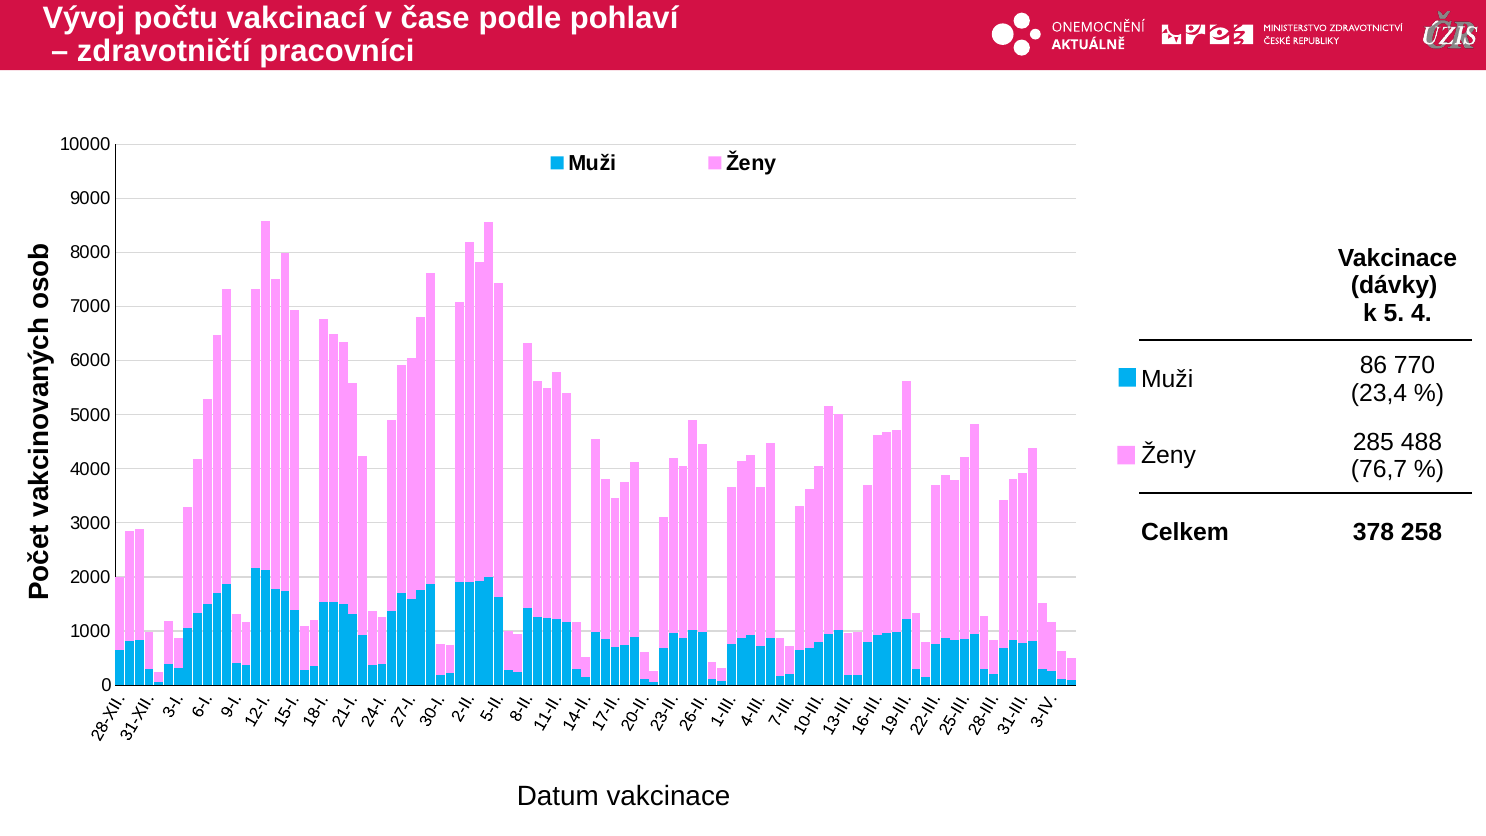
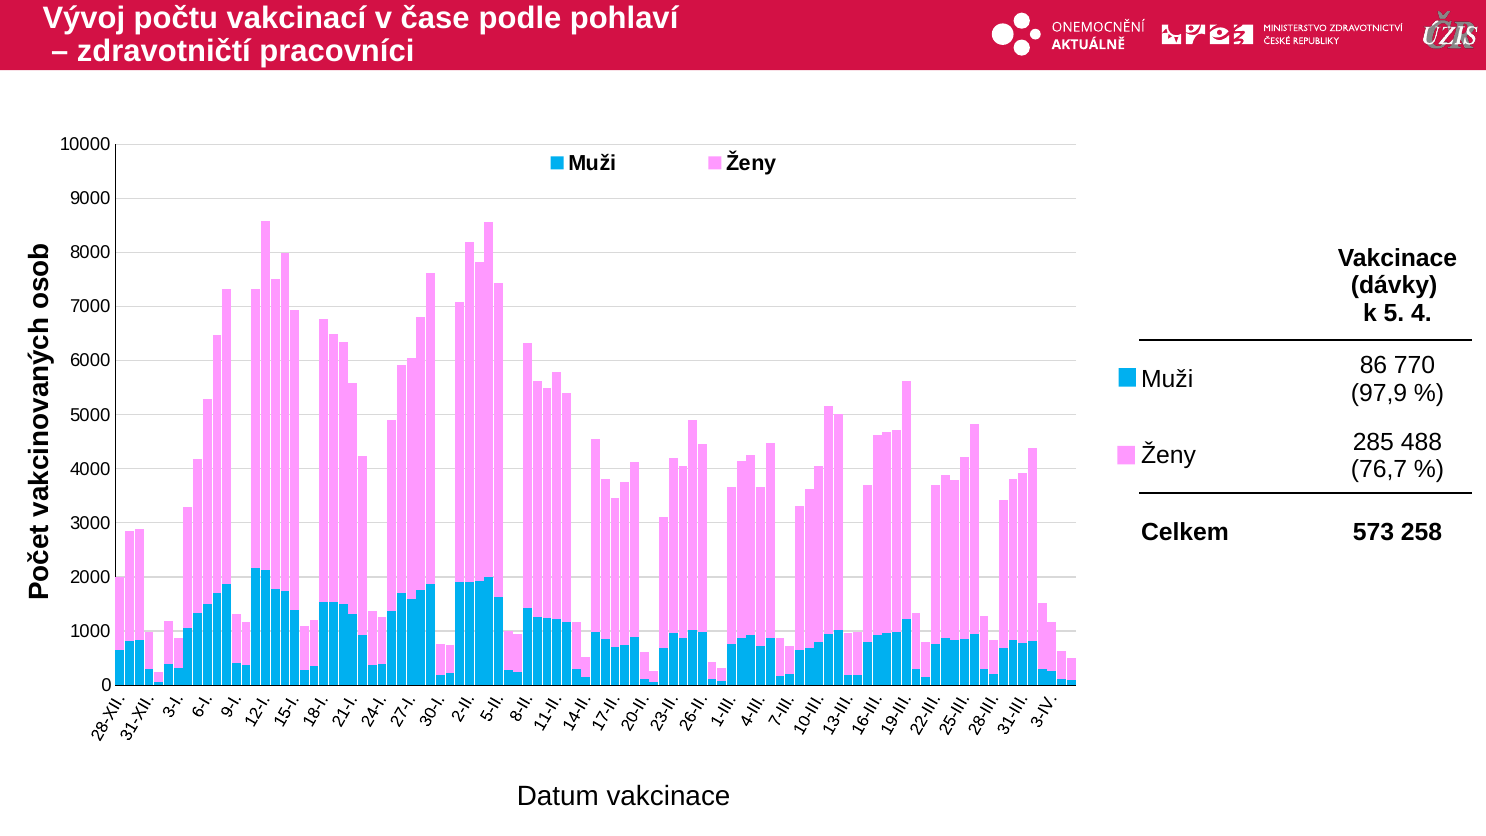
23,4: 23,4 -> 97,9
378: 378 -> 573
